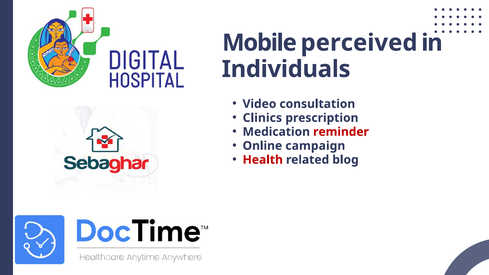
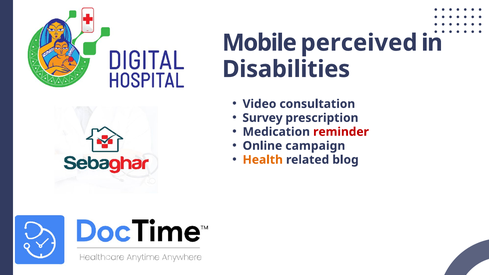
Individuals: Individuals -> Disabilities
Clinics: Clinics -> Survey
Health colour: red -> orange
